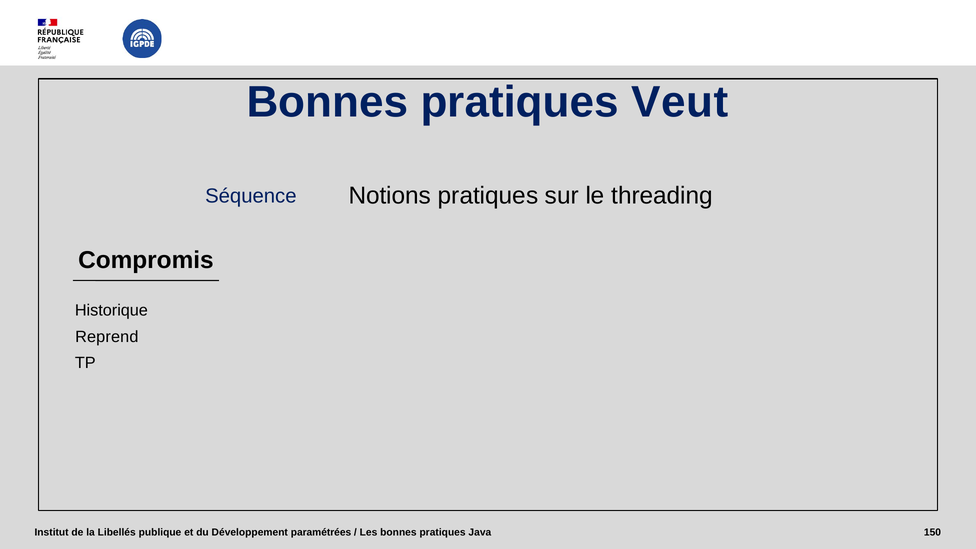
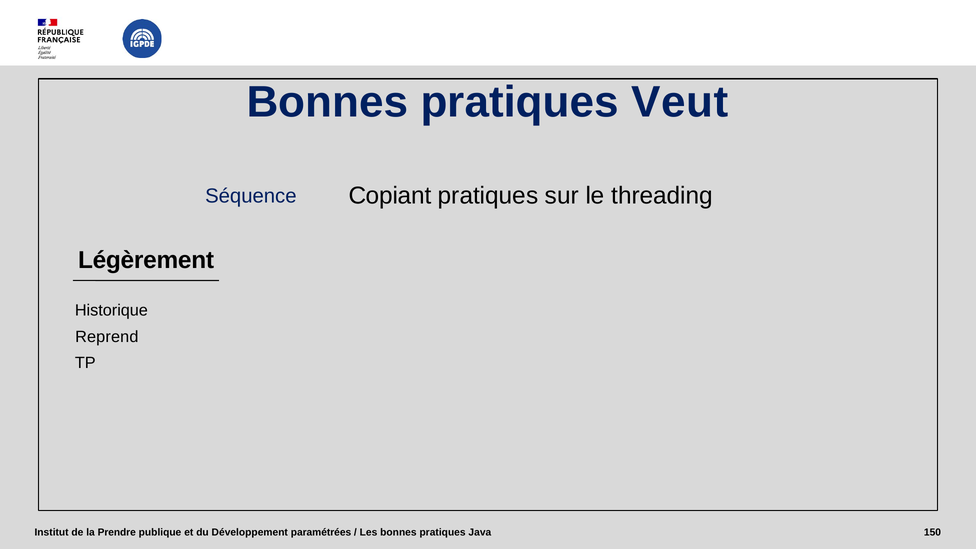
Notions: Notions -> Copiant
Compromis: Compromis -> Légèrement
Libellés: Libellés -> Prendre
